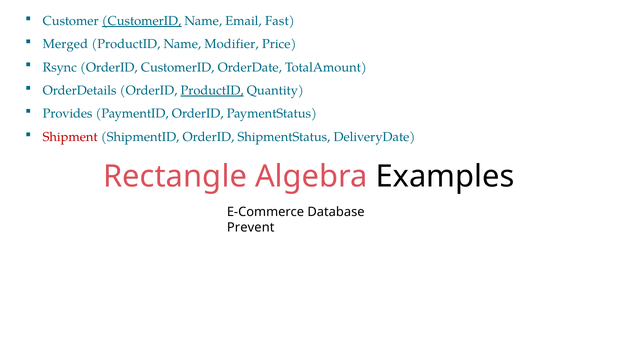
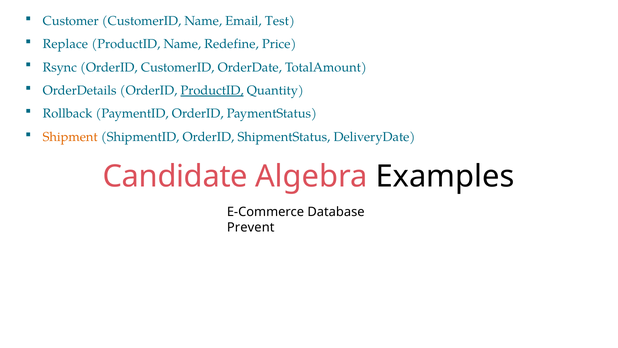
CustomerID at (142, 21) underline: present -> none
Fast: Fast -> Test
Merged: Merged -> Replace
Modifier: Modifier -> Redefine
Provides: Provides -> Rollback
Shipment colour: red -> orange
Rectangle: Rectangle -> Candidate
